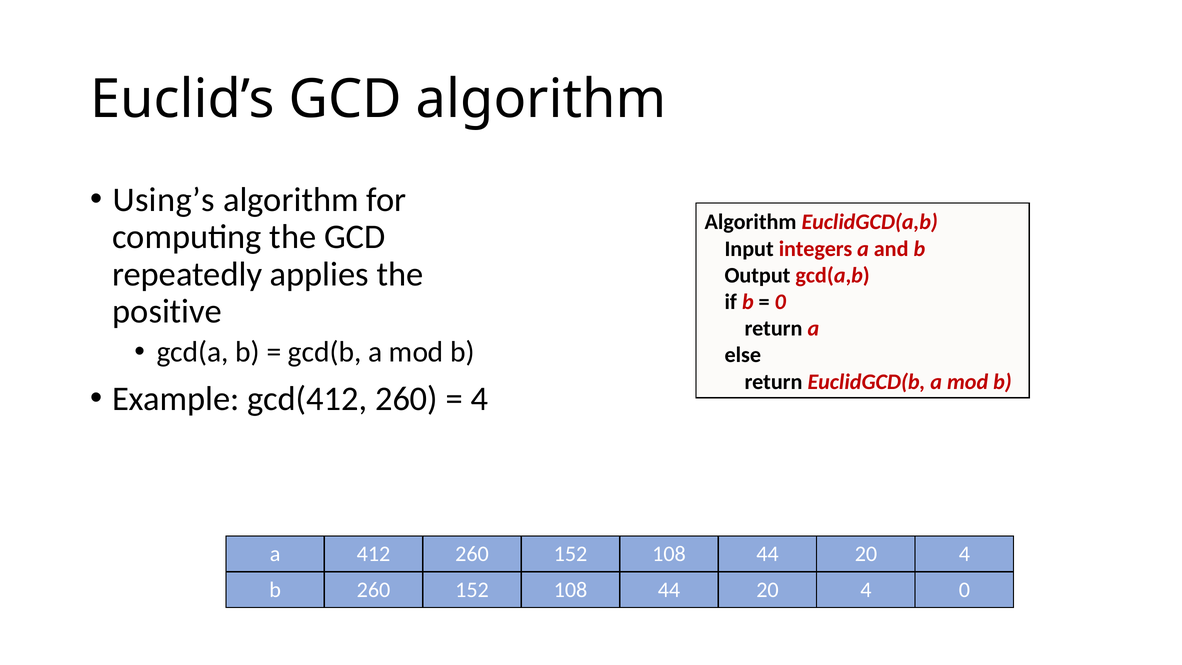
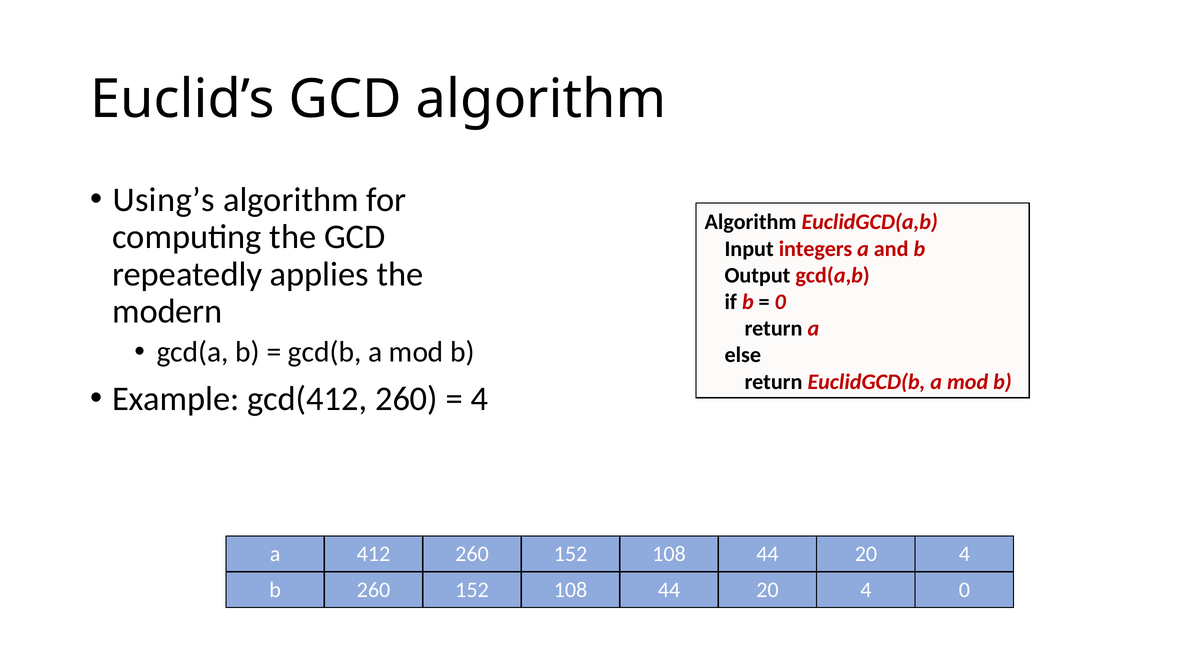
positive: positive -> modern
